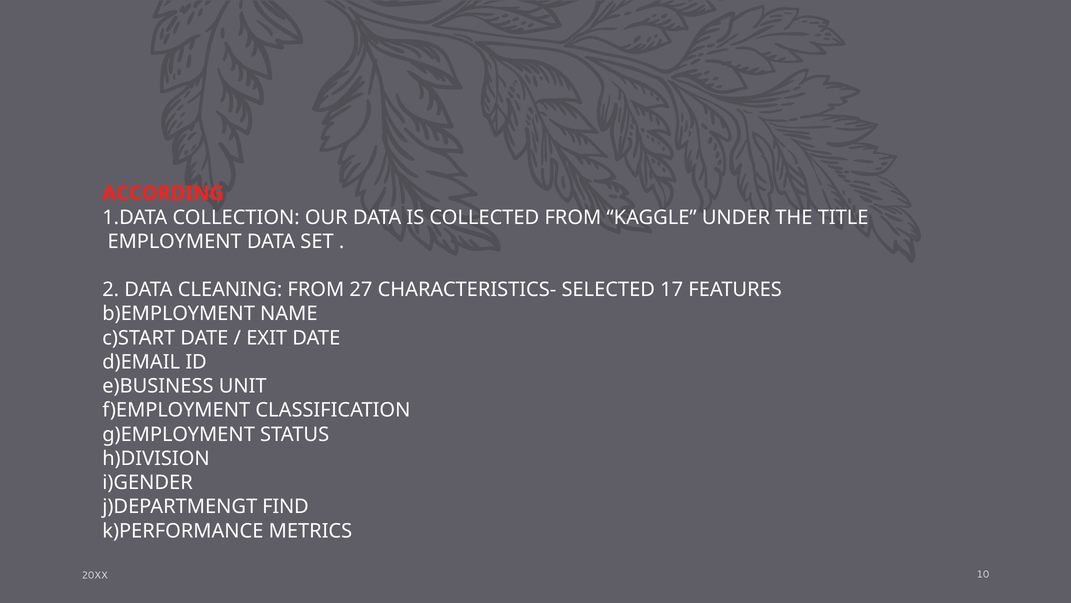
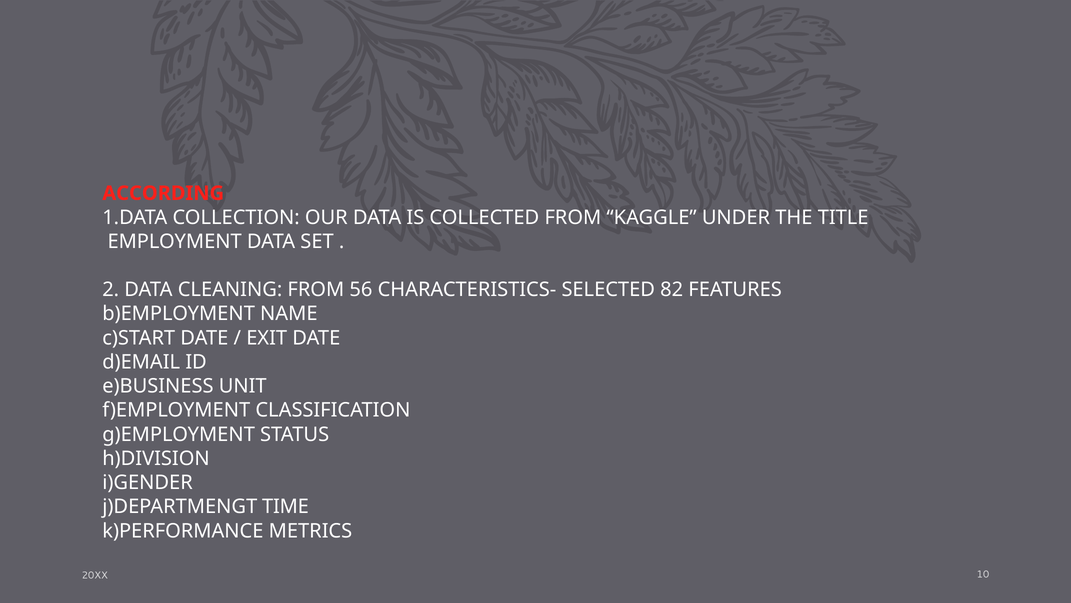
27: 27 -> 56
17: 17 -> 82
FIND: FIND -> TIME
